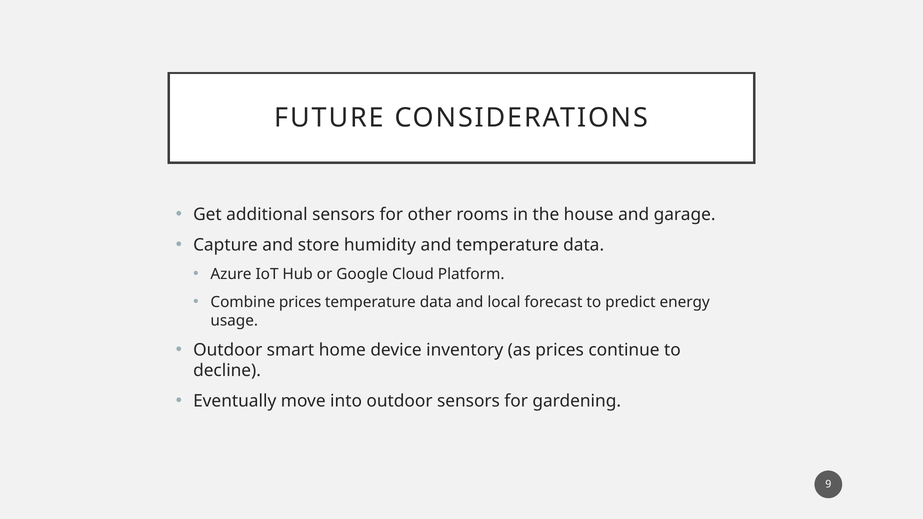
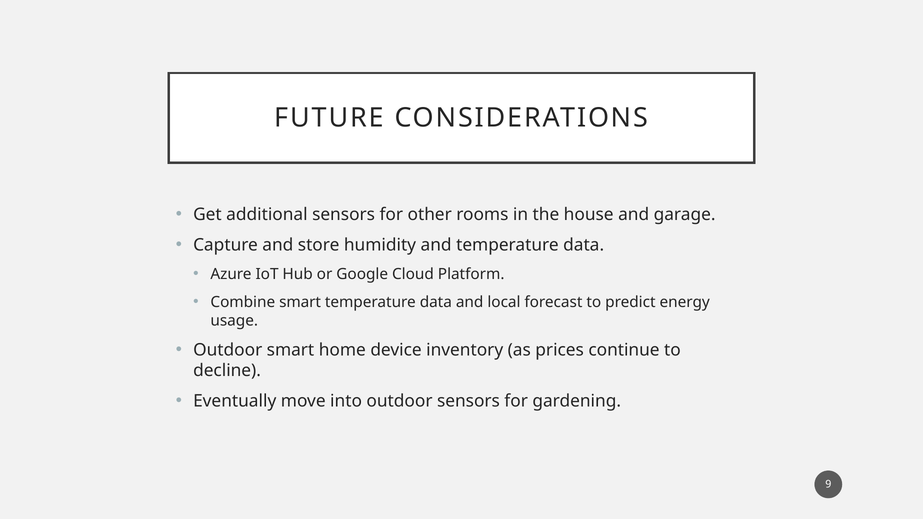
Combine prices: prices -> smart
